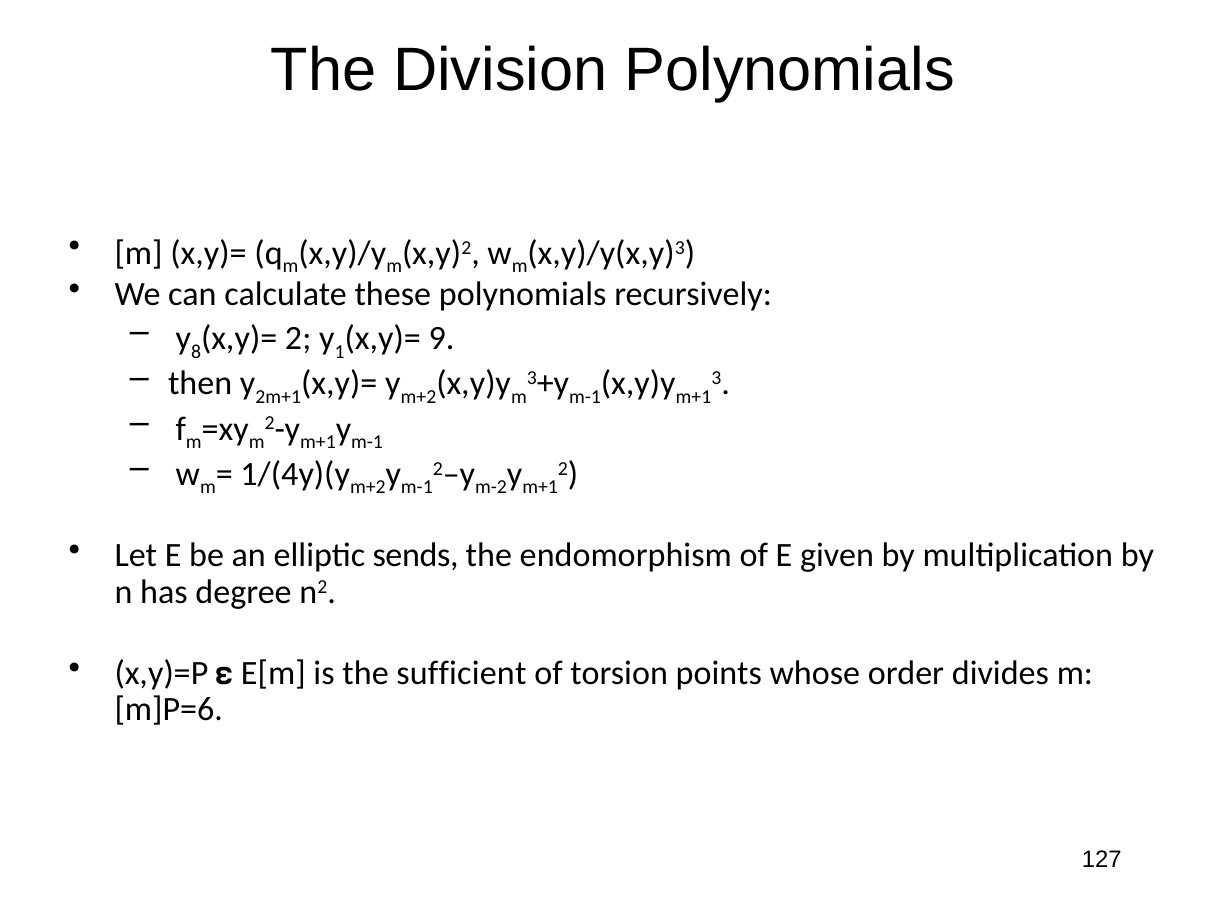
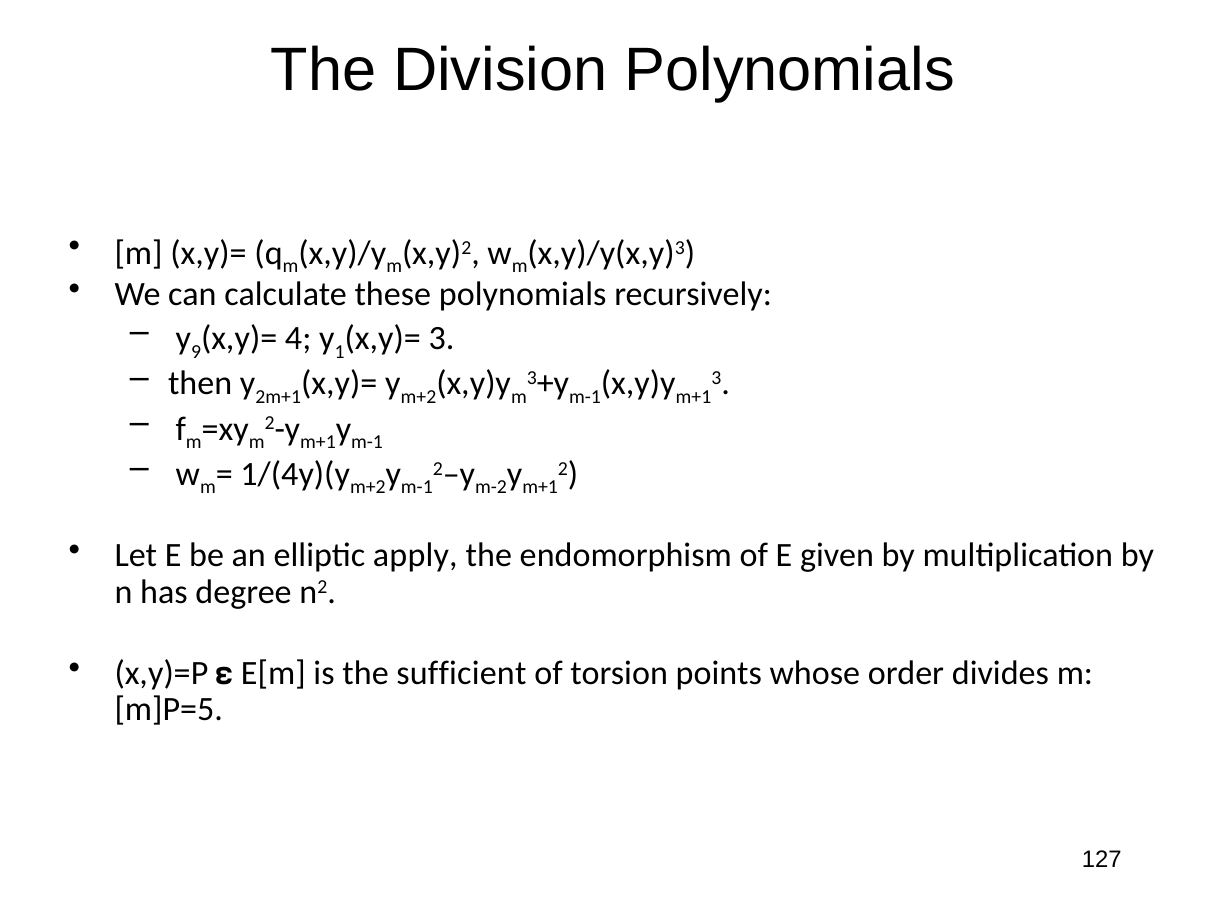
8: 8 -> 9
x,y)= 2: 2 -> 4
x,y)= 9: 9 -> 3
sends: sends -> apply
m]P=6: m]P=6 -> m]P=5
